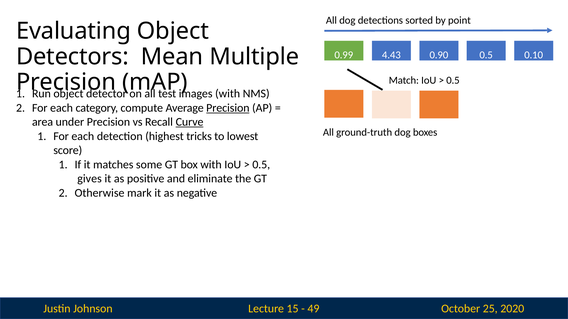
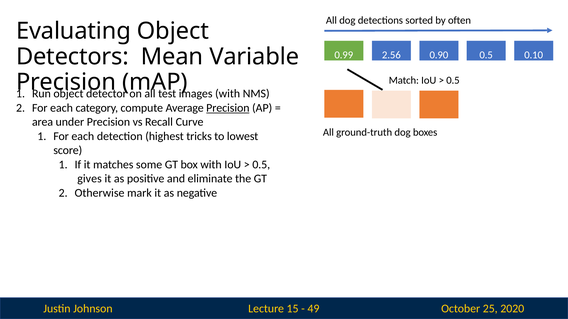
point: point -> often
Multiple: Multiple -> Variable
4.43: 4.43 -> 2.56
Curve underline: present -> none
